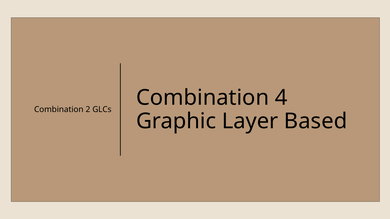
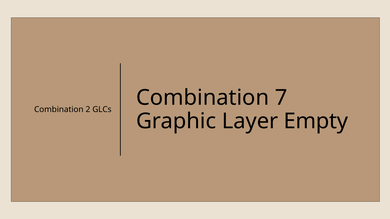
4: 4 -> 7
Based: Based -> Empty
